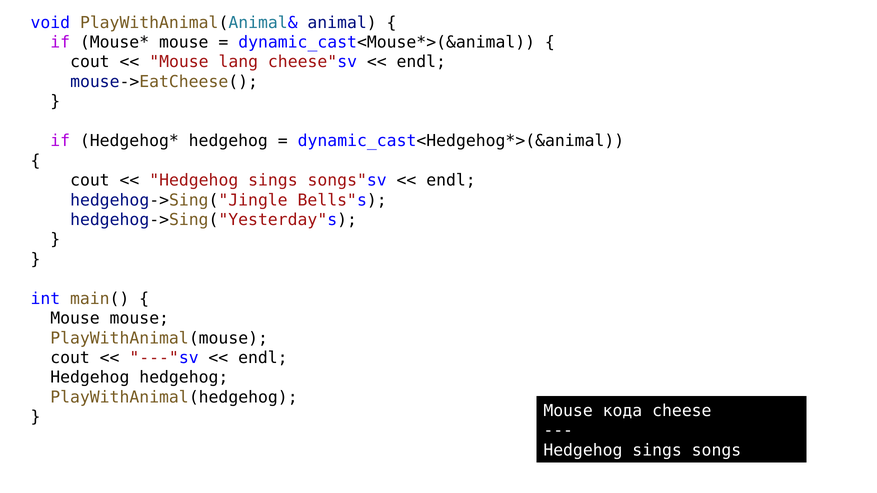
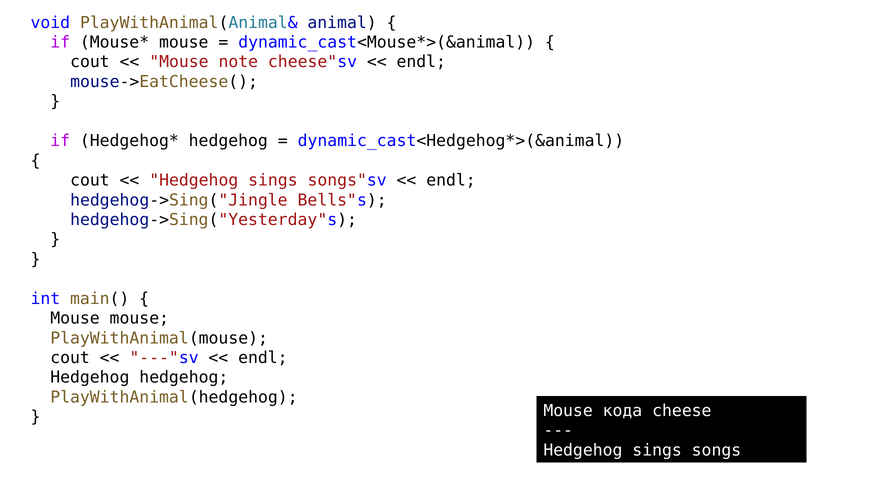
lang: lang -> note
